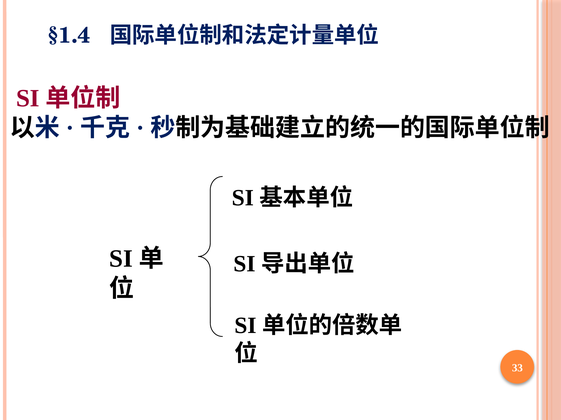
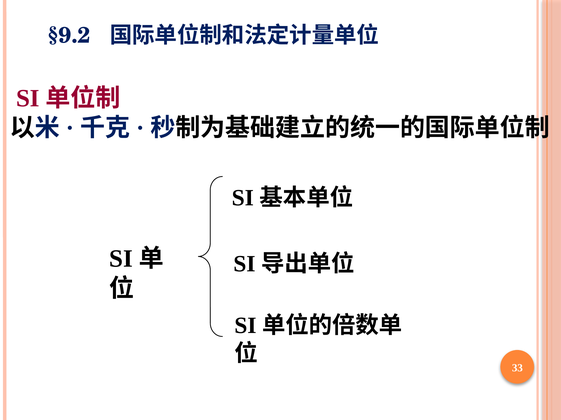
§1.4: §1.4 -> §9.2
